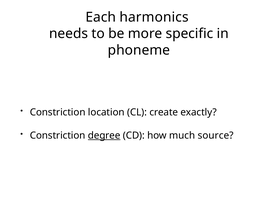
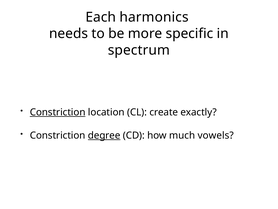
phoneme: phoneme -> spectrum
Constriction at (58, 112) underline: none -> present
source: source -> vowels
